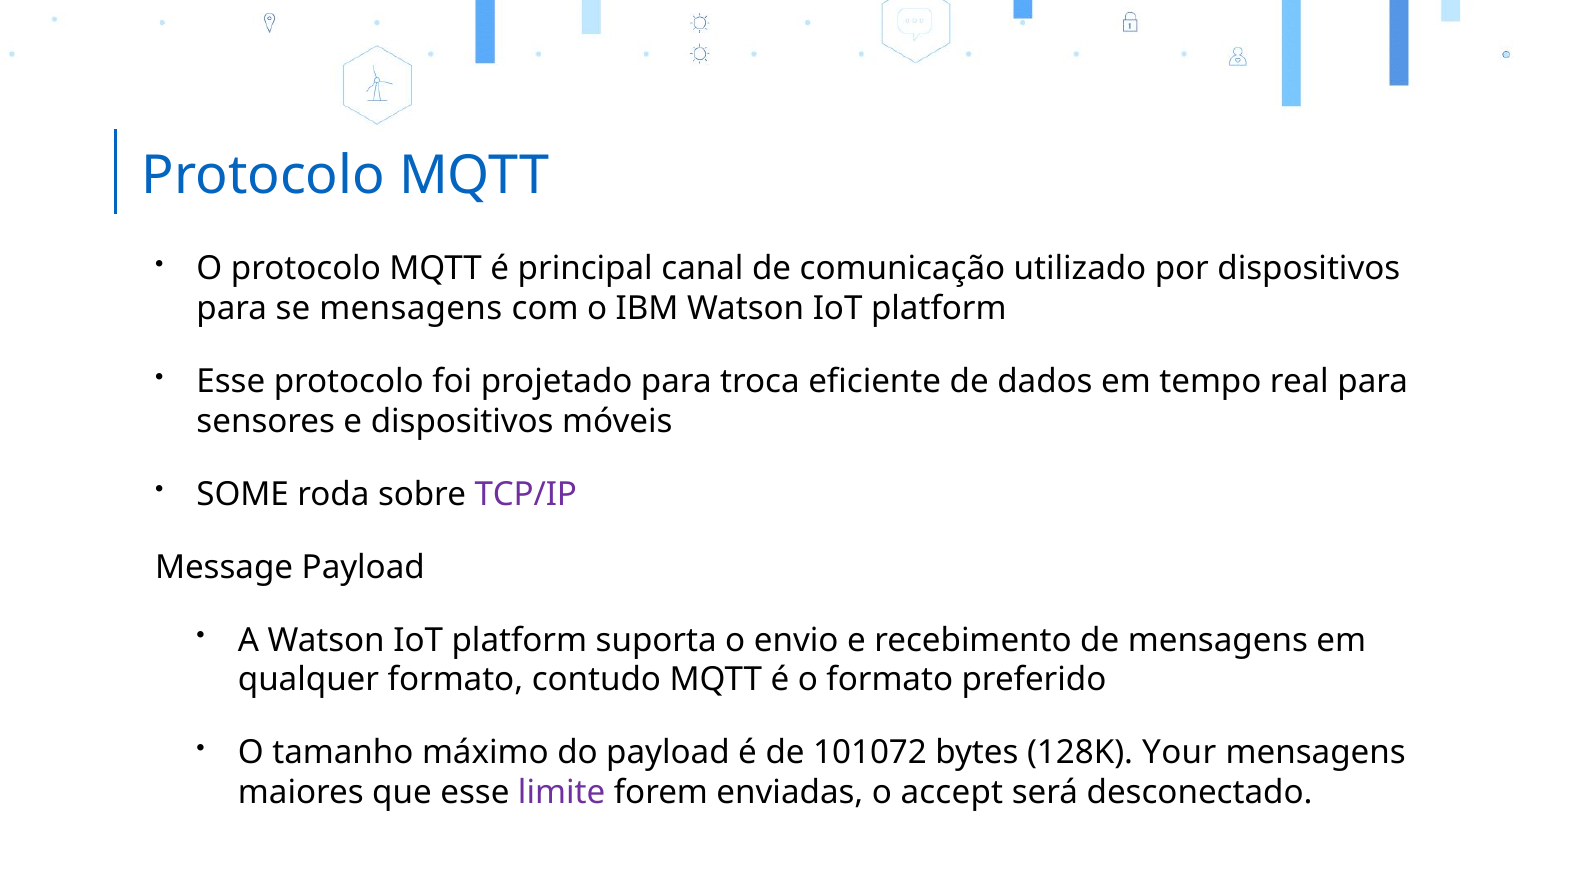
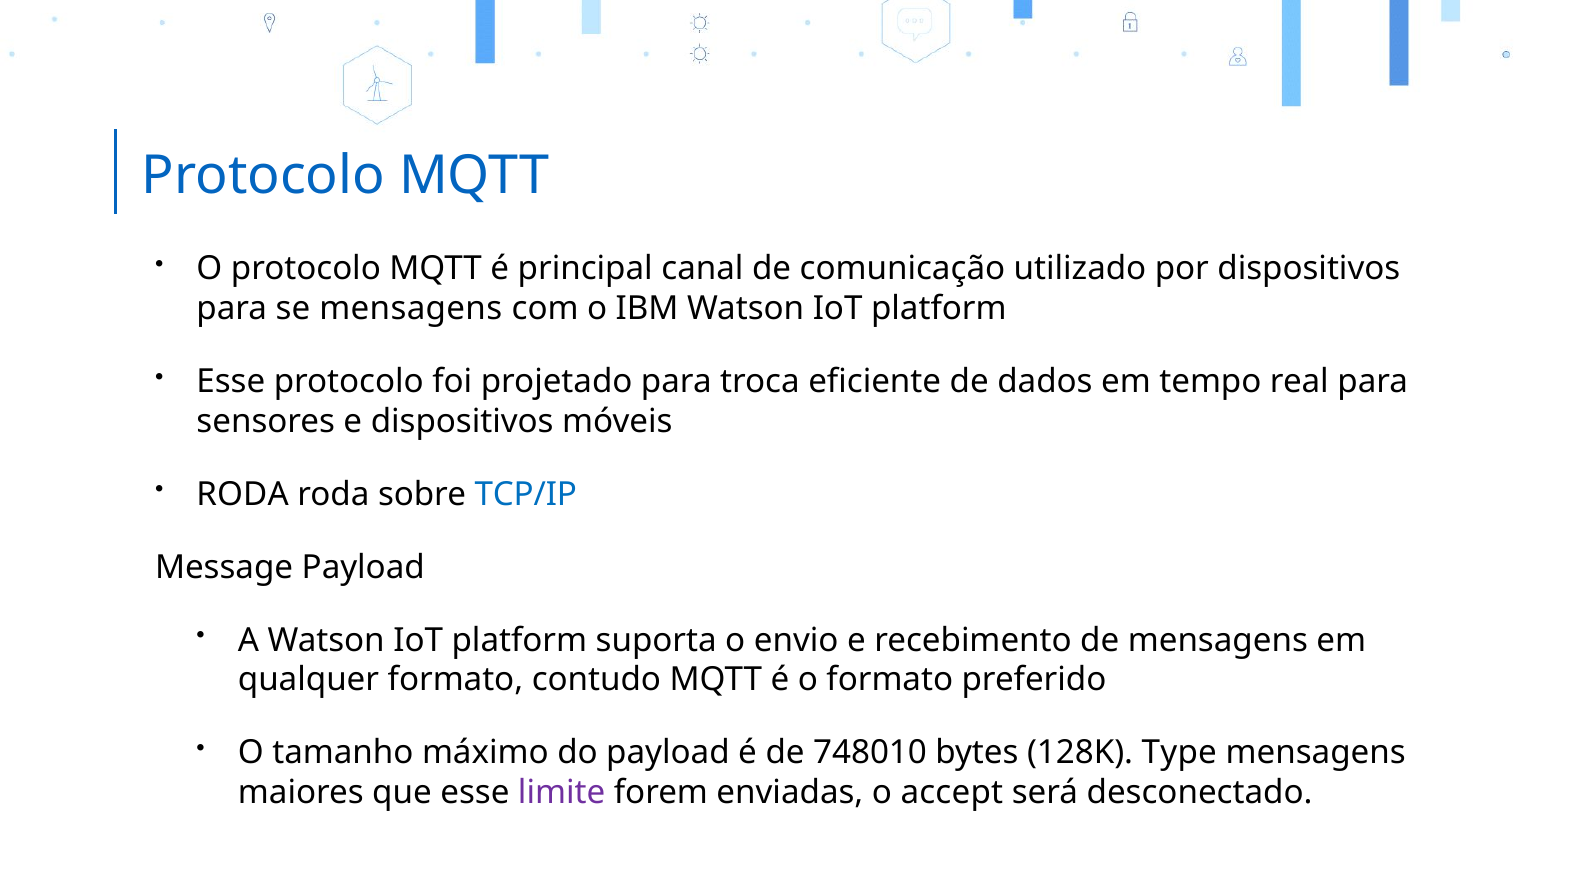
SOME at (243, 495): SOME -> RODA
TCP/IP colour: purple -> blue
101072: 101072 -> 748010
Your: Your -> Type
